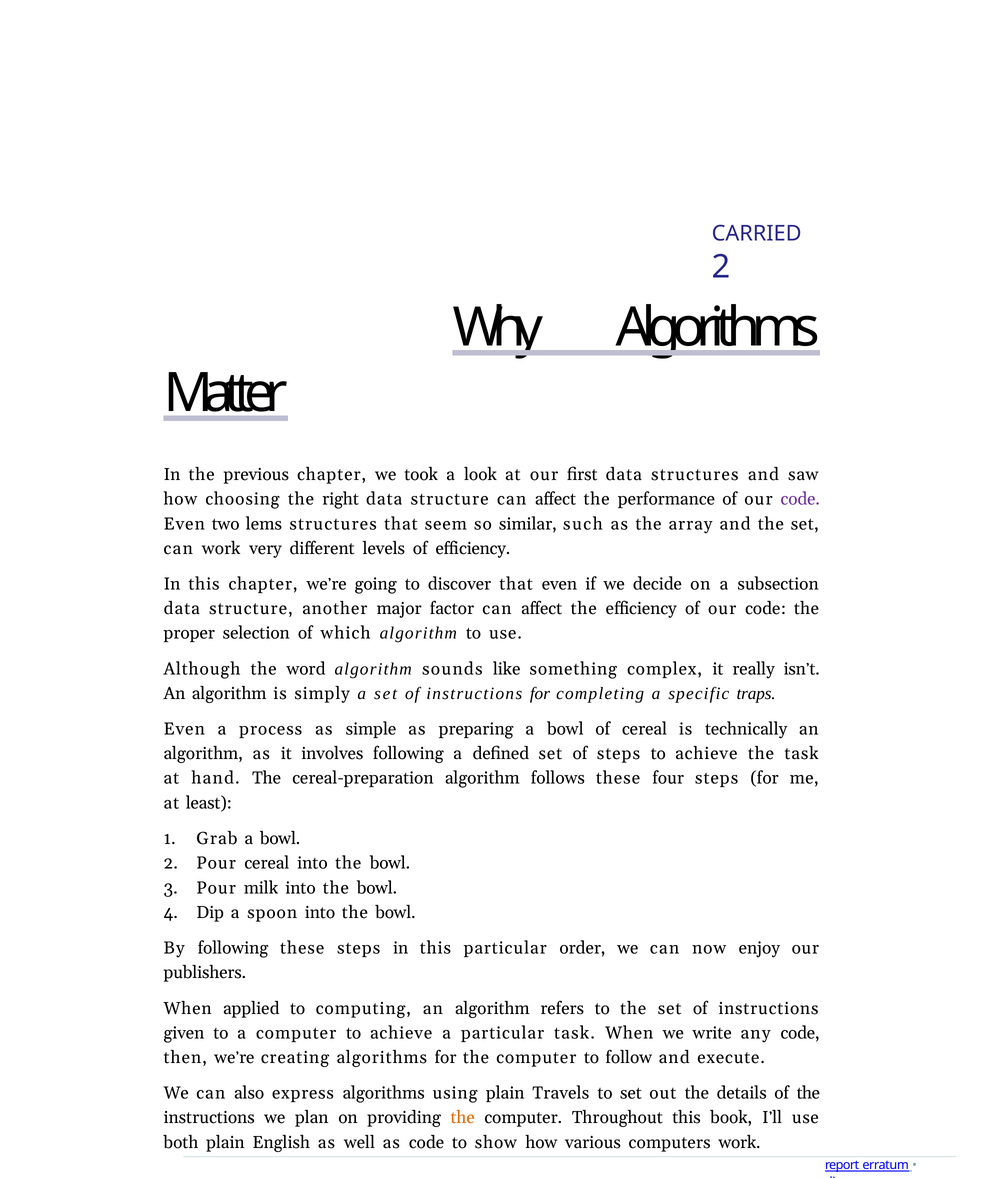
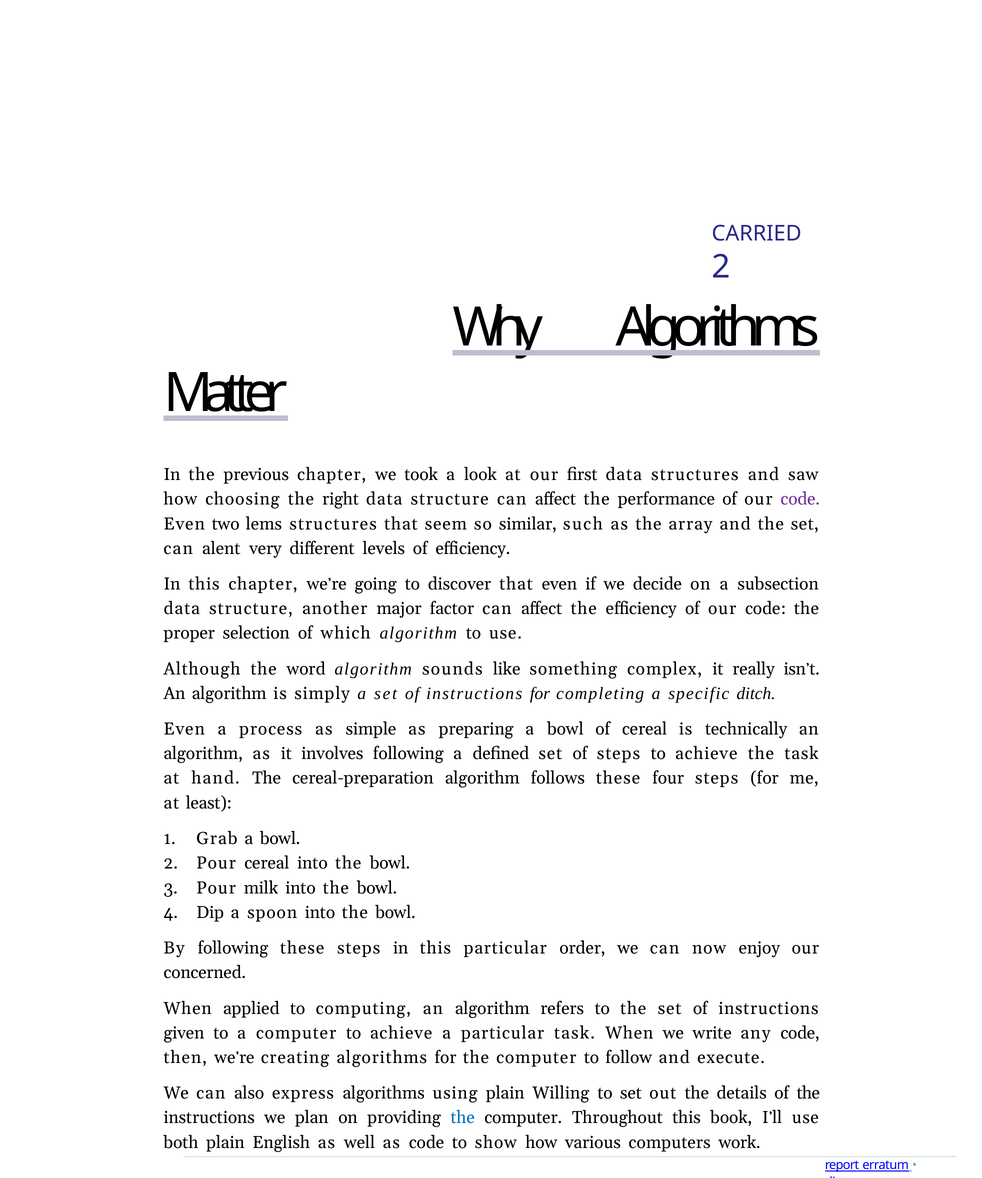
can work: work -> alent
traps: traps -> ditch
publishers: publishers -> concerned
Travels: Travels -> Willing
the at (463, 1118) colour: orange -> blue
